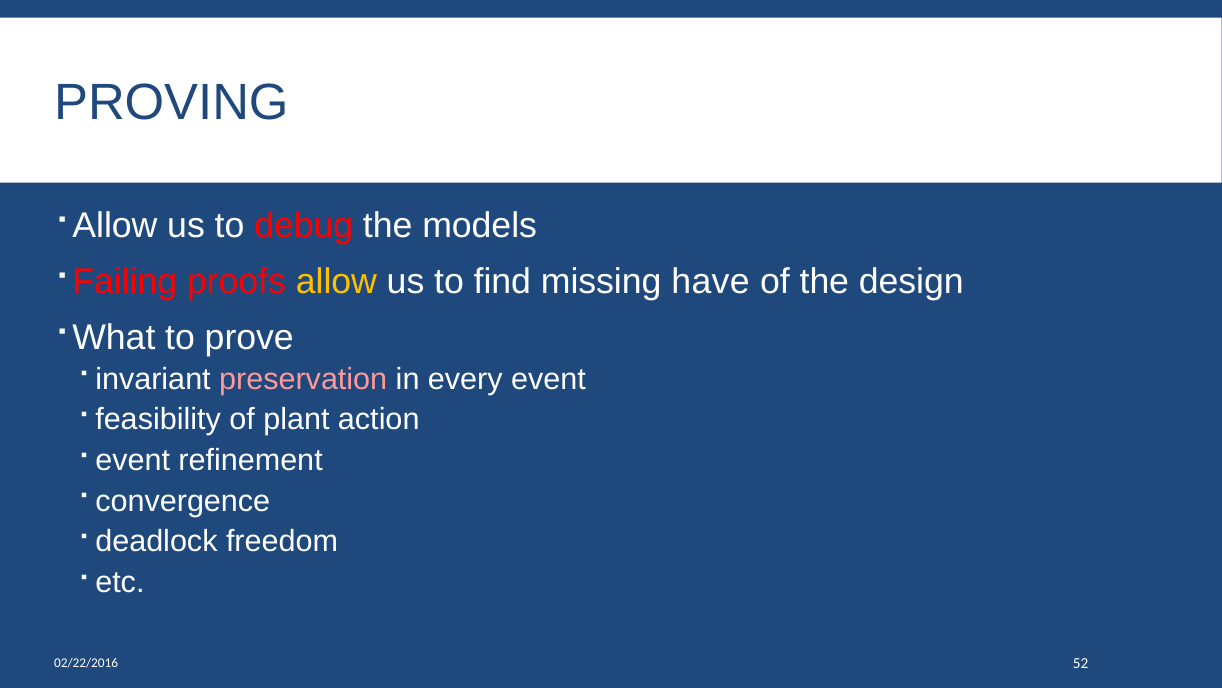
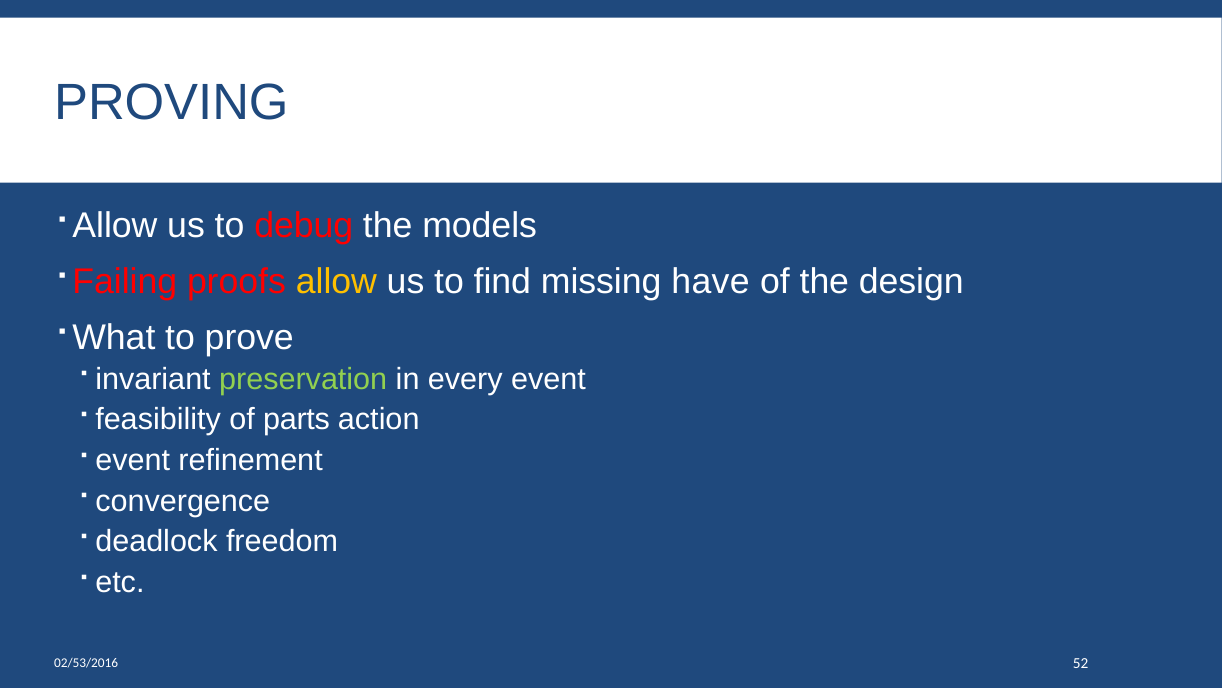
preservation colour: pink -> light green
plant: plant -> parts
02/22/2016: 02/22/2016 -> 02/53/2016
